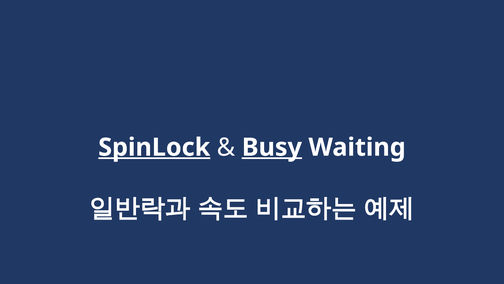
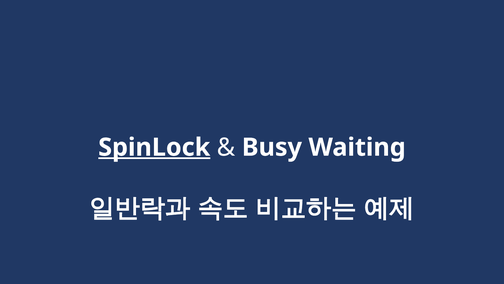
Busy underline: present -> none
